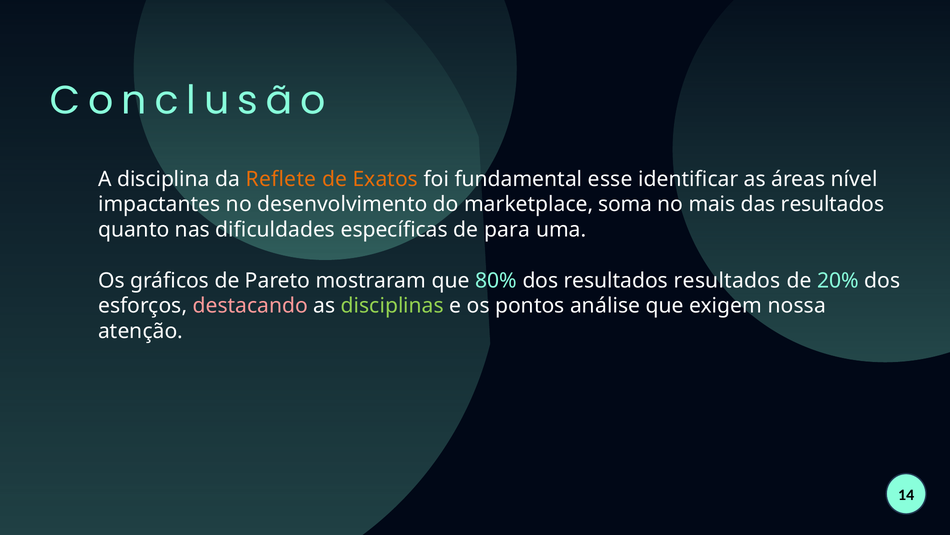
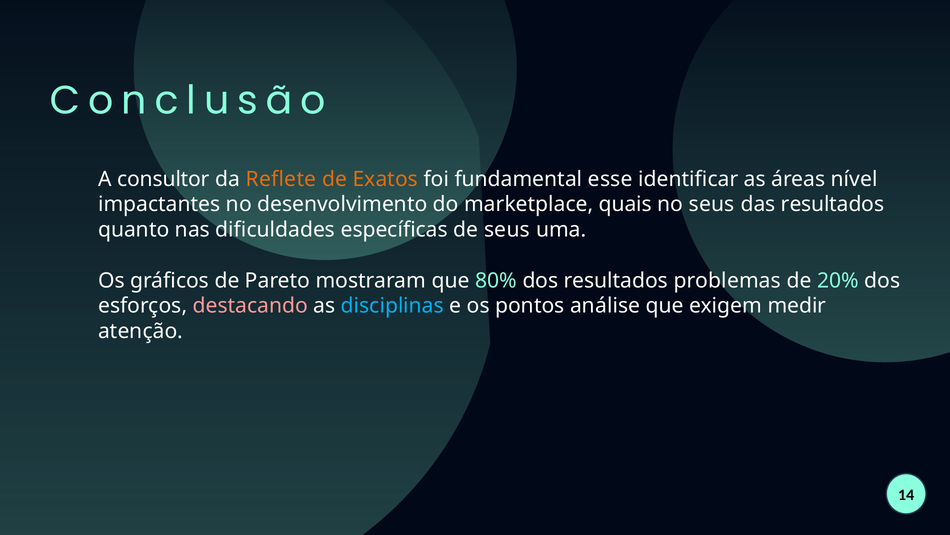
disciplina: disciplina -> consultor
soma: soma -> quais
no mais: mais -> seus
de para: para -> seus
resultados resultados: resultados -> problemas
disciplinas colour: light green -> light blue
nossa: nossa -> medir
